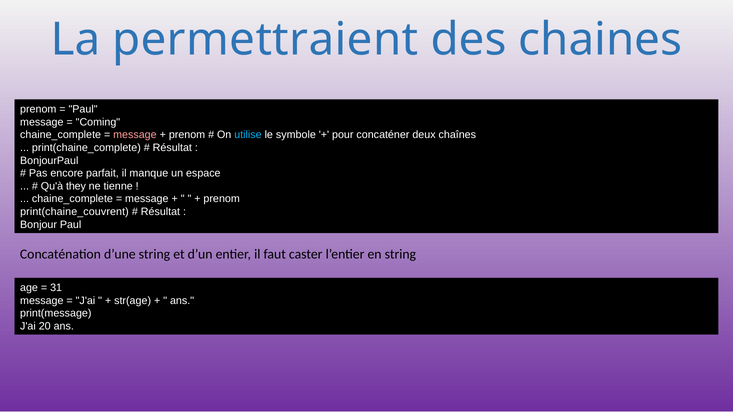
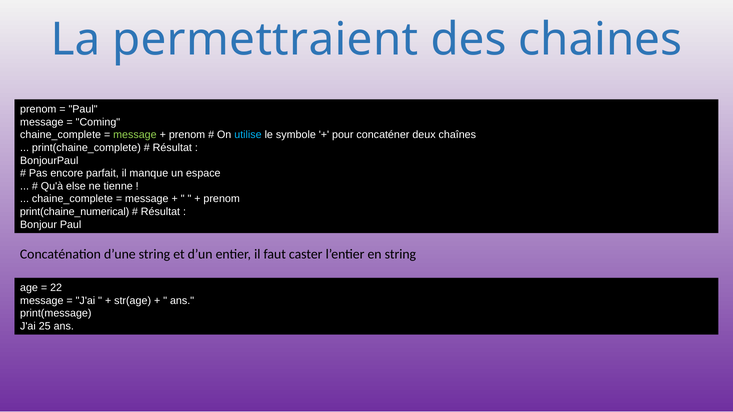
message at (135, 135) colour: pink -> light green
they: they -> else
print(chaine_couvrent: print(chaine_couvrent -> print(chaine_numerical
31: 31 -> 22
20: 20 -> 25
